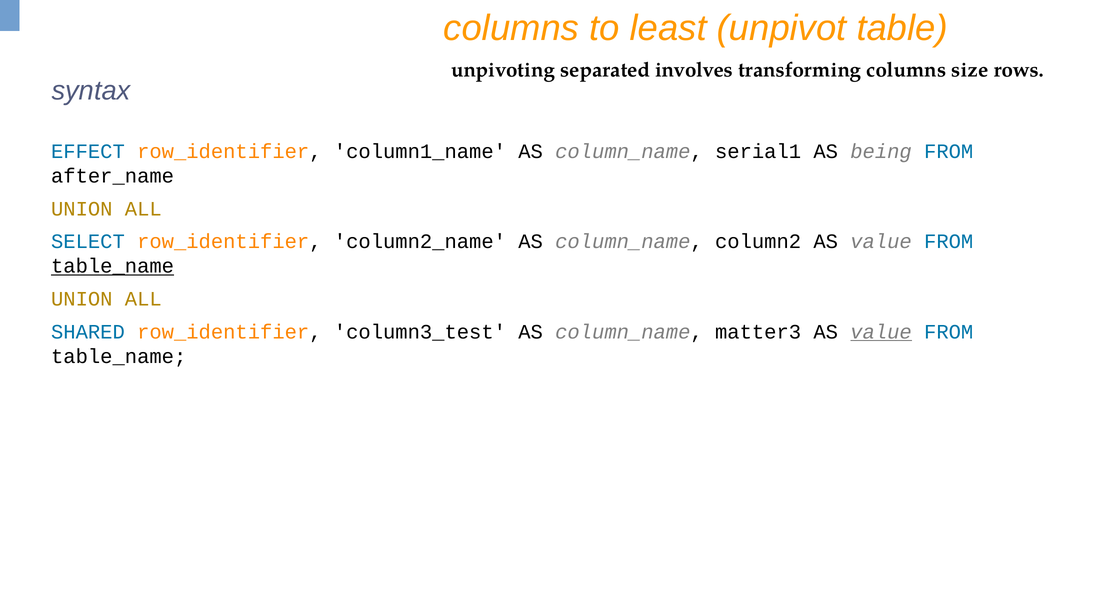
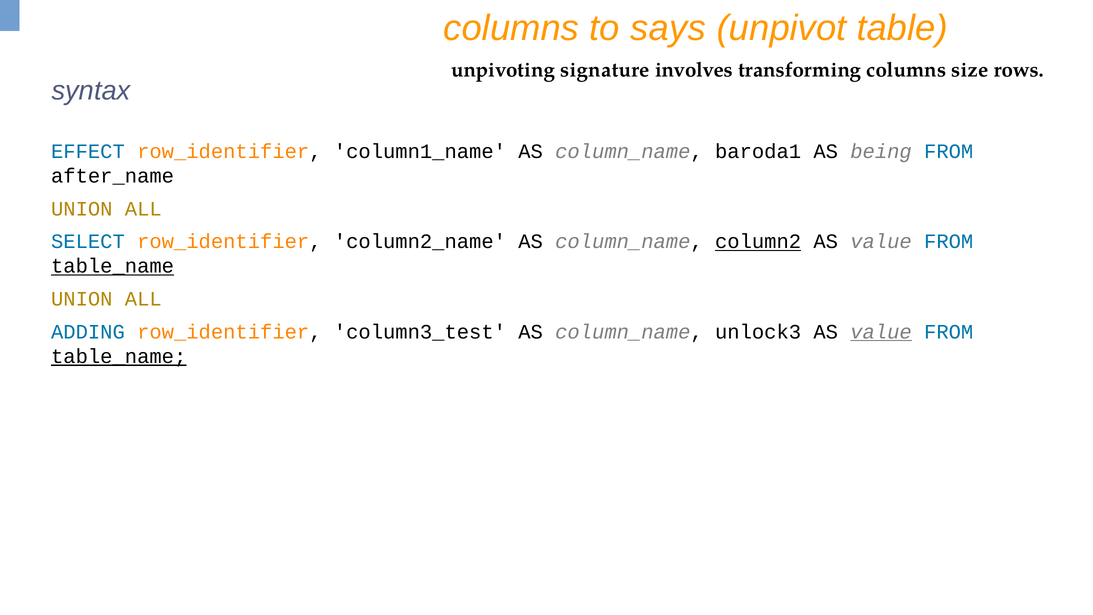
least: least -> says
separated: separated -> signature
serial1: serial1 -> baroda1
column2 underline: none -> present
SHARED: SHARED -> ADDING
matter3: matter3 -> unlock3
table_name at (119, 356) underline: none -> present
